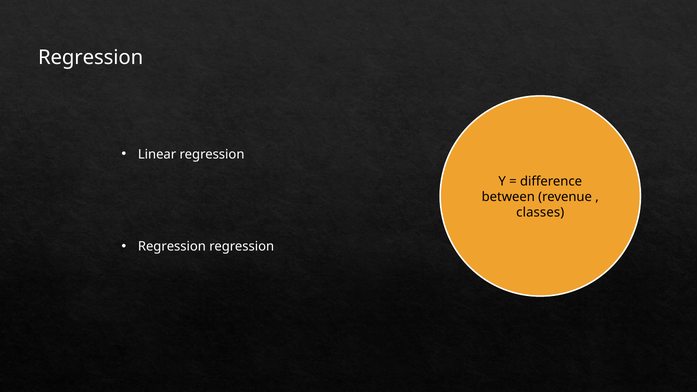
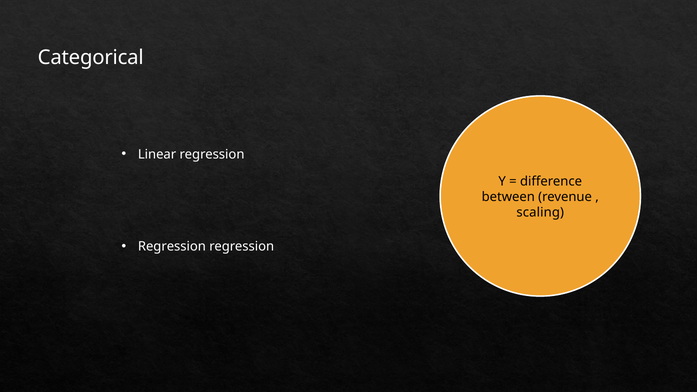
Regression at (91, 58): Regression -> Categorical
classes: classes -> scaling
